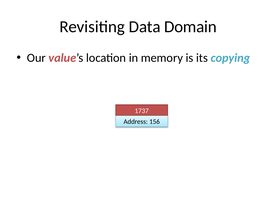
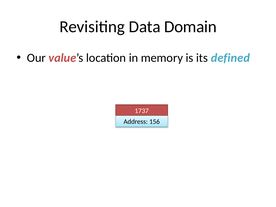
copying: copying -> defined
